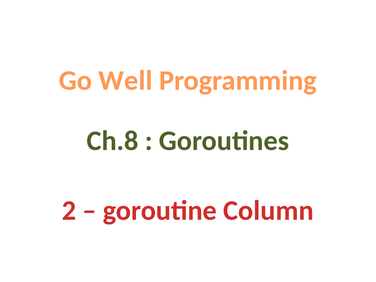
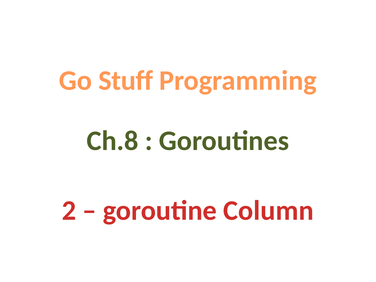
Well: Well -> Stuff
